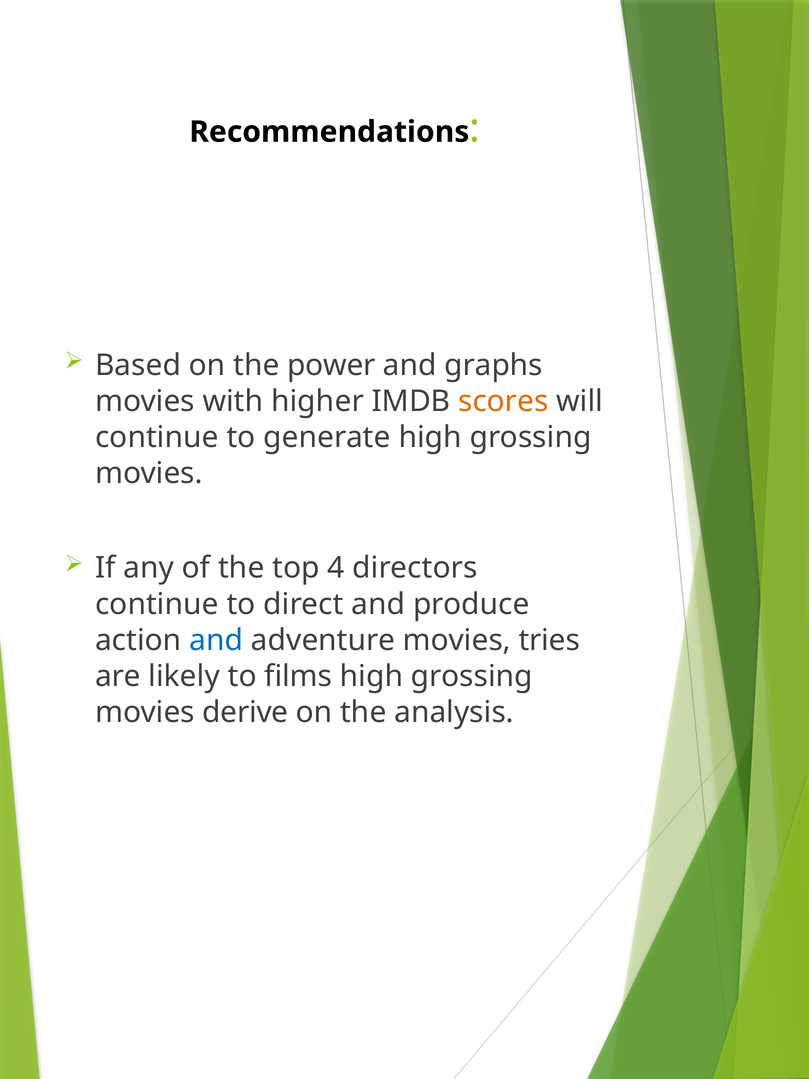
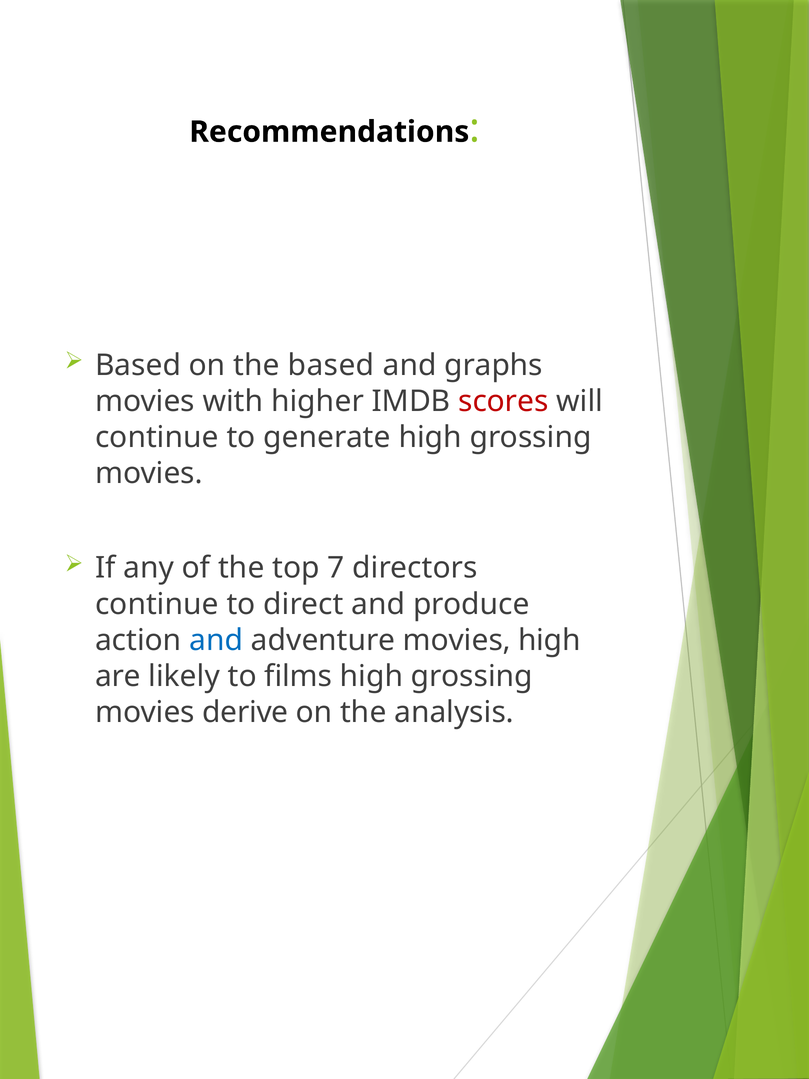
the power: power -> based
scores colour: orange -> red
4: 4 -> 7
movies tries: tries -> high
